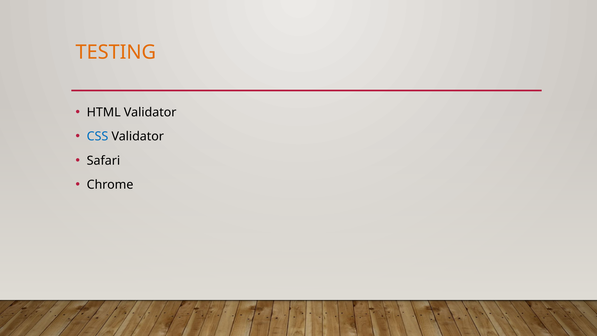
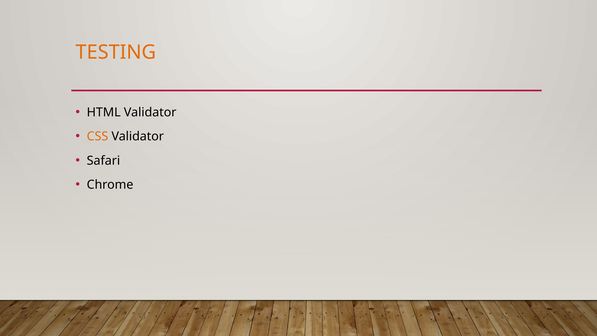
CSS colour: blue -> orange
